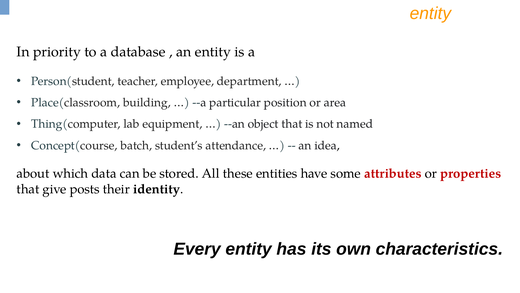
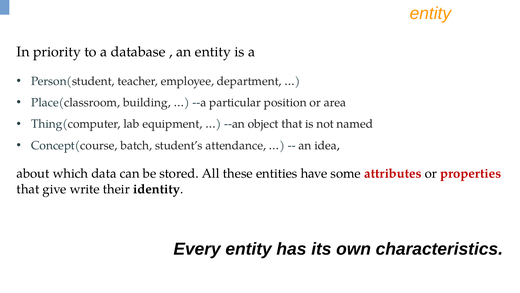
posts: posts -> write
